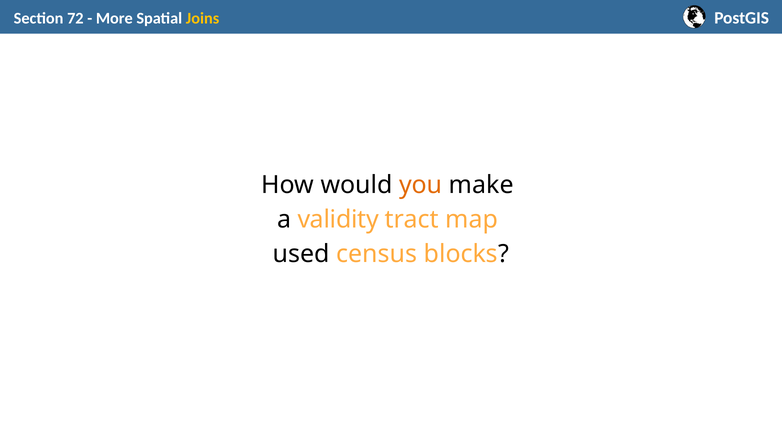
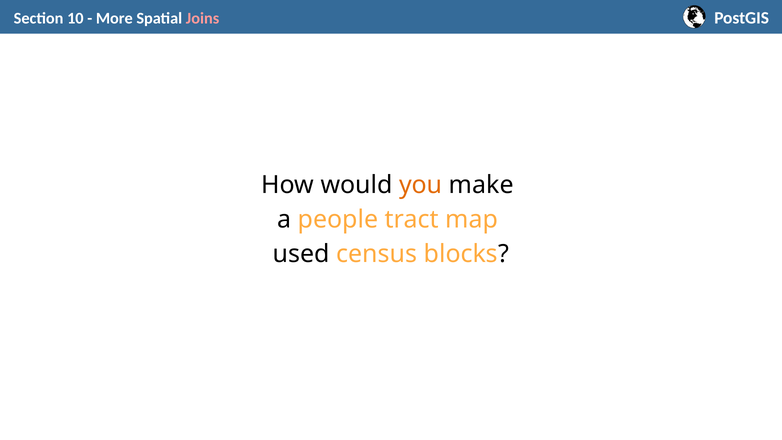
72: 72 -> 10
Joins colour: yellow -> pink
validity: validity -> people
